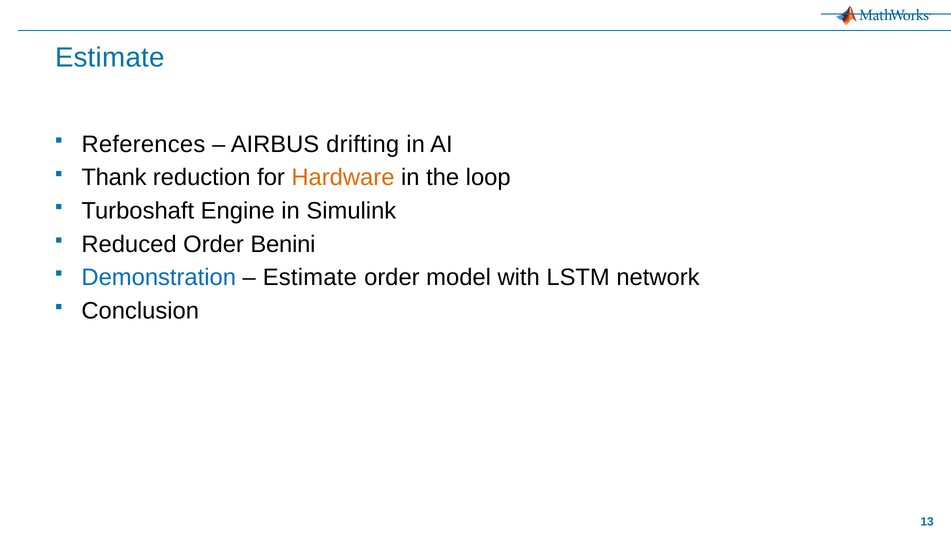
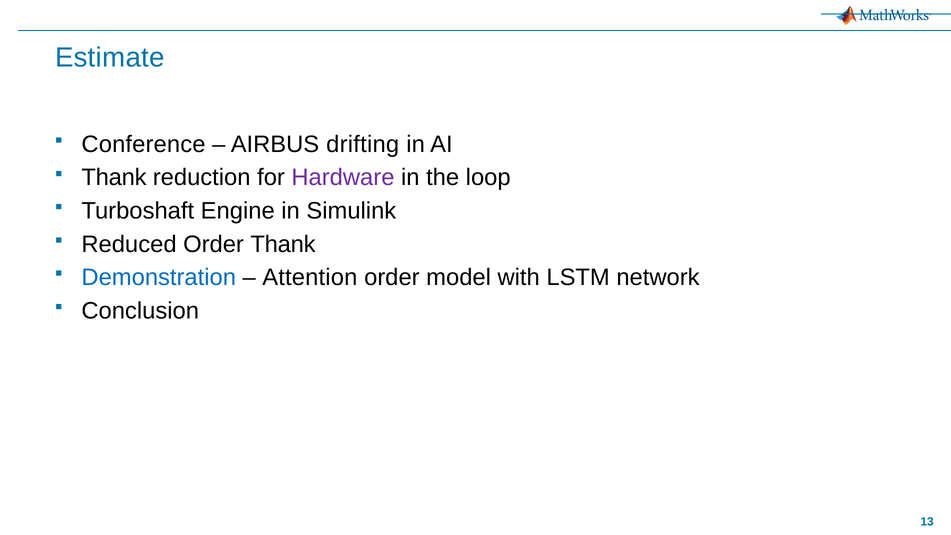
References: References -> Conference
Hardware colour: orange -> purple
Order Benini: Benini -> Thank
Estimate at (310, 277): Estimate -> Attention
